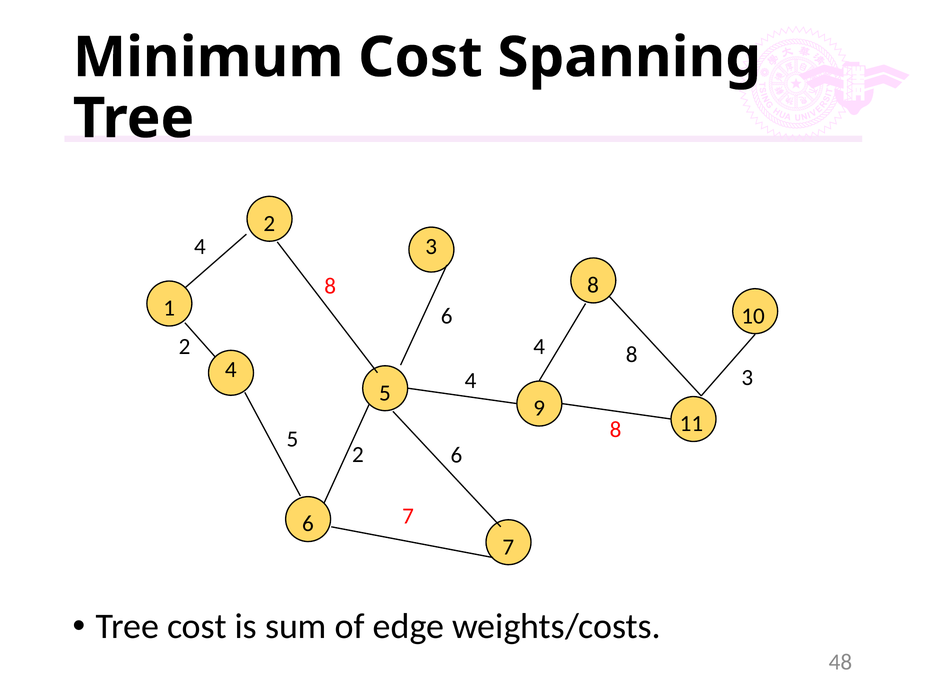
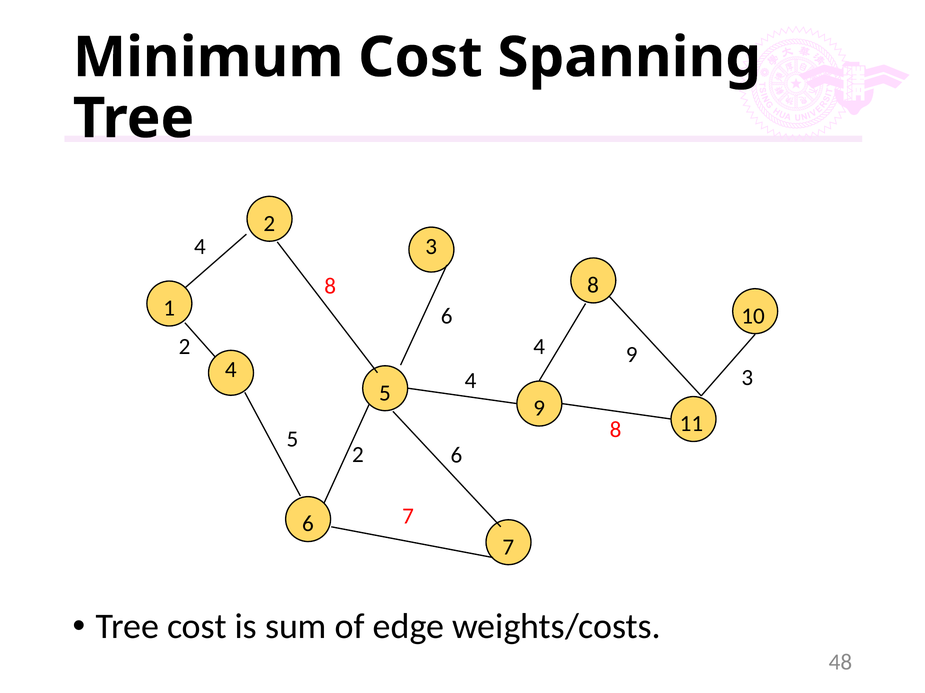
2 4 8: 8 -> 9
